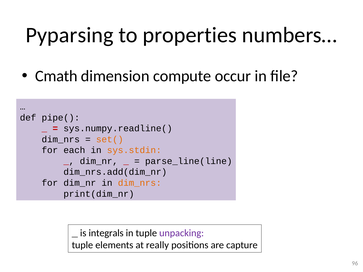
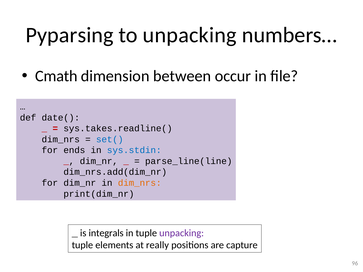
to properties: properties -> unpacking
compute: compute -> between
pipe(: pipe( -> date(
sys.numpy.readline(: sys.numpy.readline( -> sys.takes.readline(
set( colour: orange -> blue
each: each -> ends
sys.stdin colour: orange -> blue
